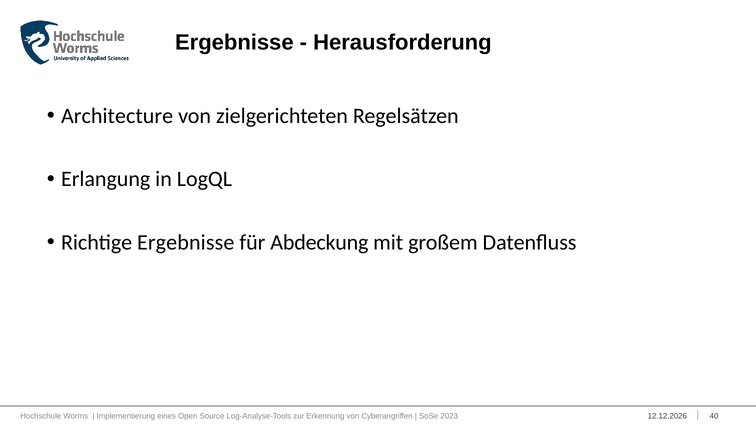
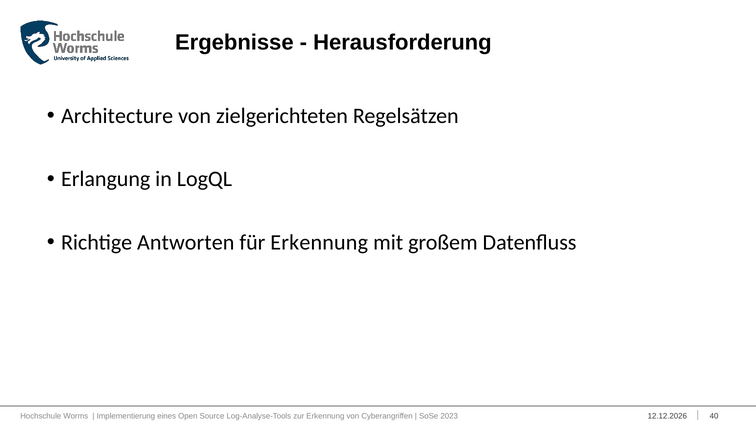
Richtige Ergebnisse: Ergebnisse -> Antworten
für Abdeckung: Abdeckung -> Erkennung
